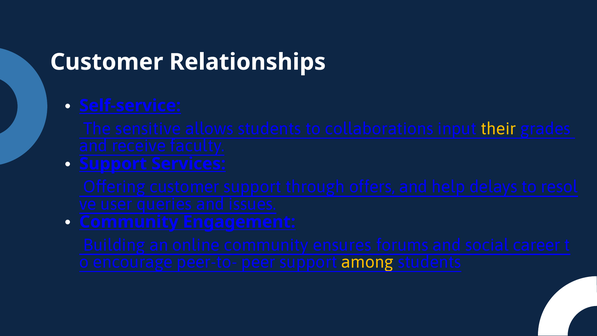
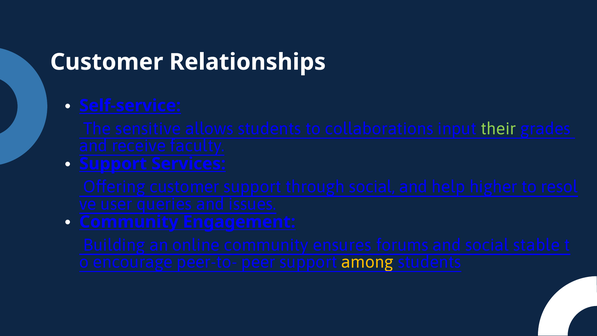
their colour: yellow -> light green
through offers: offers -> social
delays: delays -> higher
career: career -> stable
